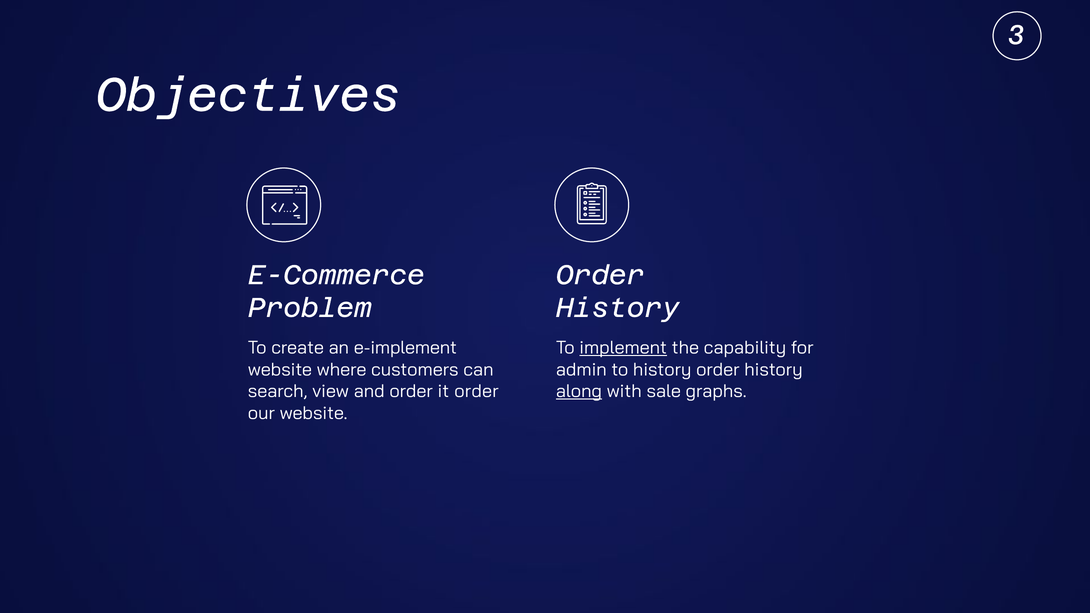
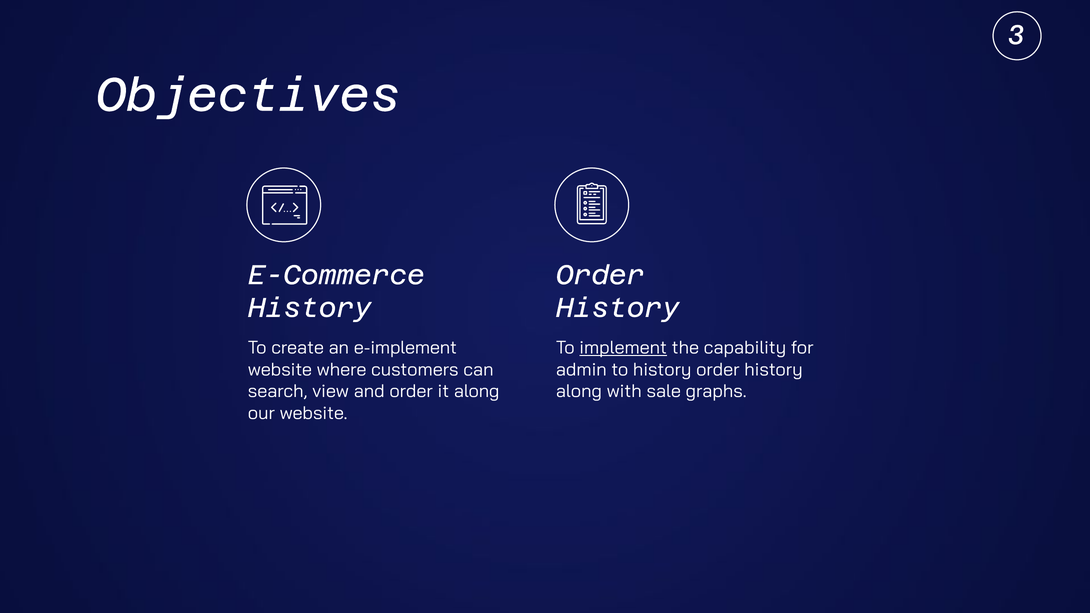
Problem at (310, 308): Problem -> History
it order: order -> along
along at (579, 391) underline: present -> none
